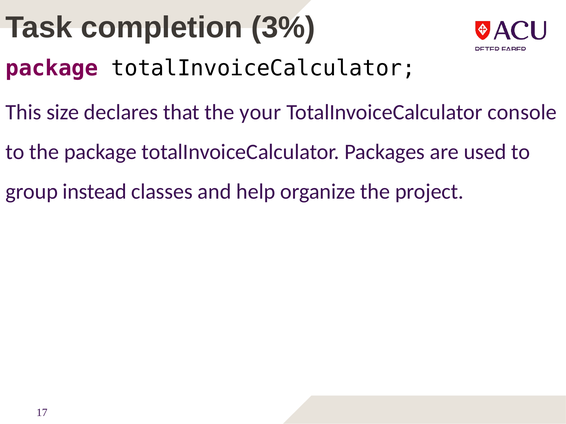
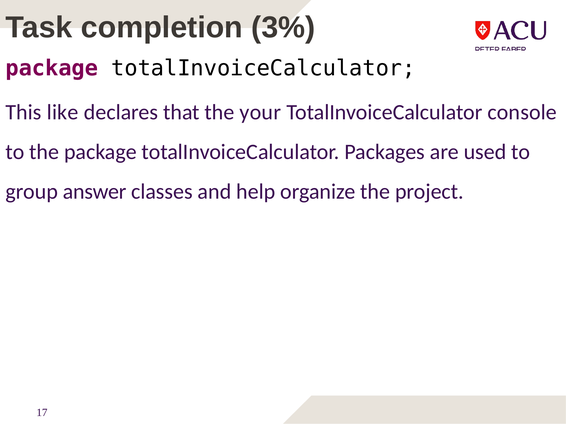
size: size -> like
instead: instead -> answer
